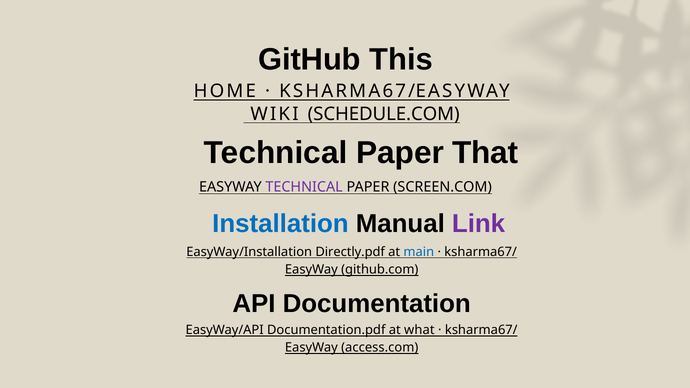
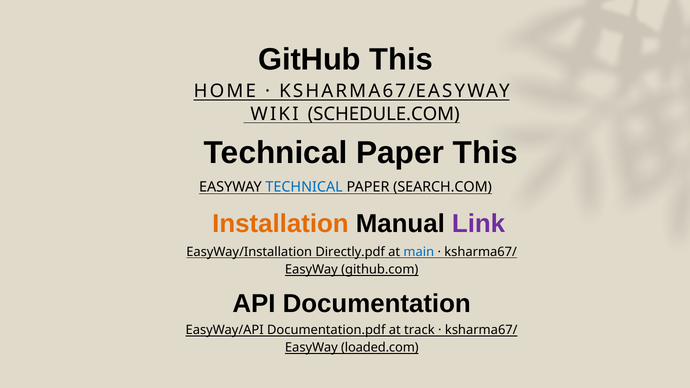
Paper That: That -> This
TECHNICAL at (304, 187) colour: purple -> blue
SCREEN.COM: SCREEN.COM -> SEARCH.COM
Installation colour: blue -> orange
what: what -> track
access.com: access.com -> loaded.com
